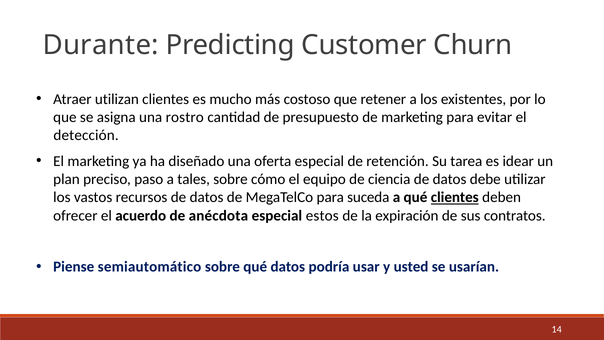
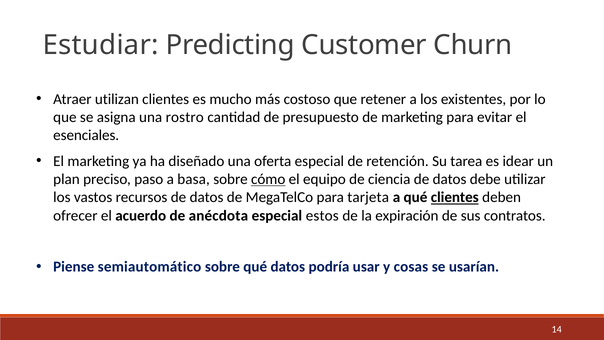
Durante: Durante -> Estudiar
detección: detección -> esenciales
tales: tales -> basa
cómo underline: none -> present
suceda: suceda -> tarjeta
usted: usted -> cosas
